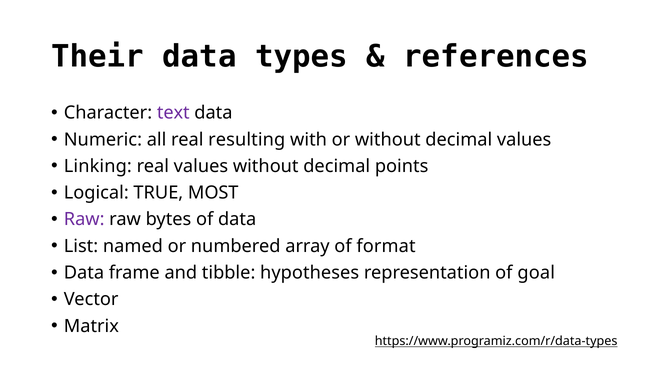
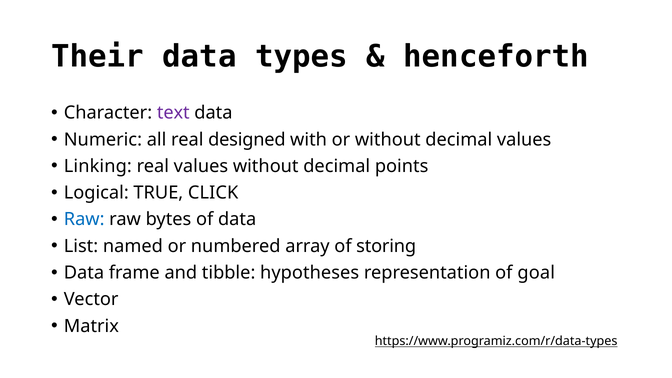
references: references -> henceforth
resulting: resulting -> designed
MOST: MOST -> CLICK
Raw at (84, 219) colour: purple -> blue
format: format -> storing
